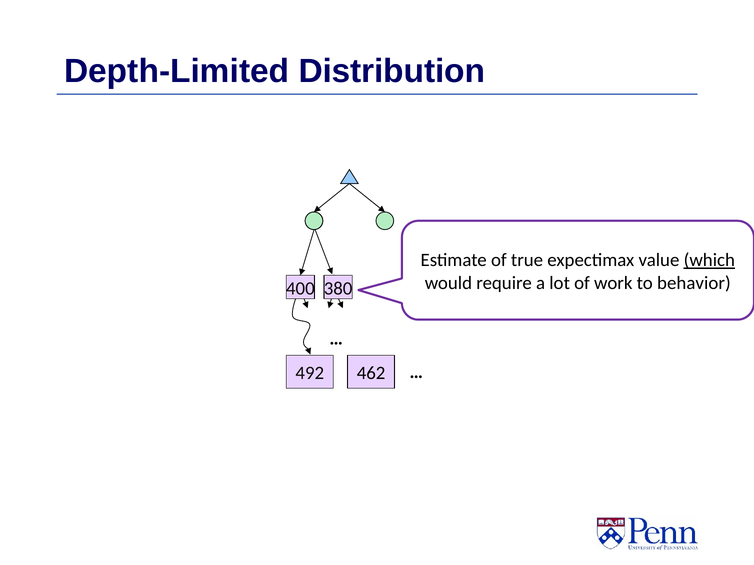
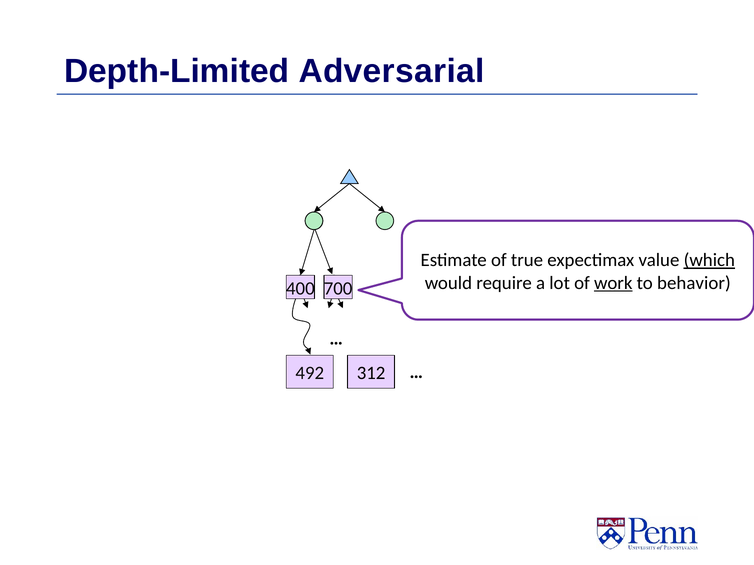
Distribution: Distribution -> Adversarial
work underline: none -> present
380: 380 -> 700
462: 462 -> 312
